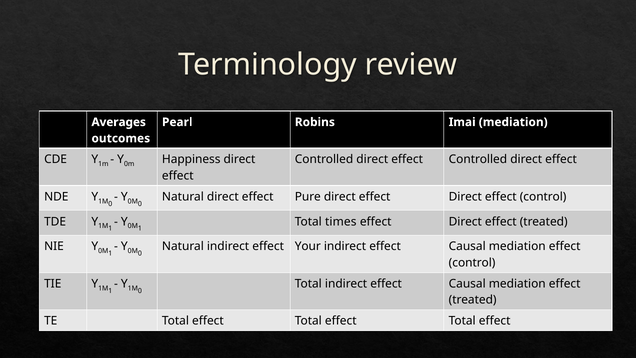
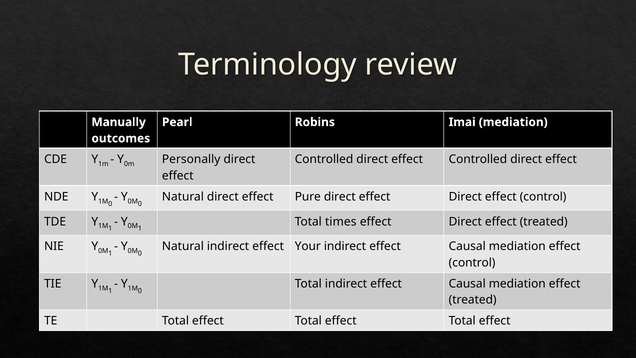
Averages: Averages -> Manually
Happiness: Happiness -> Personally
